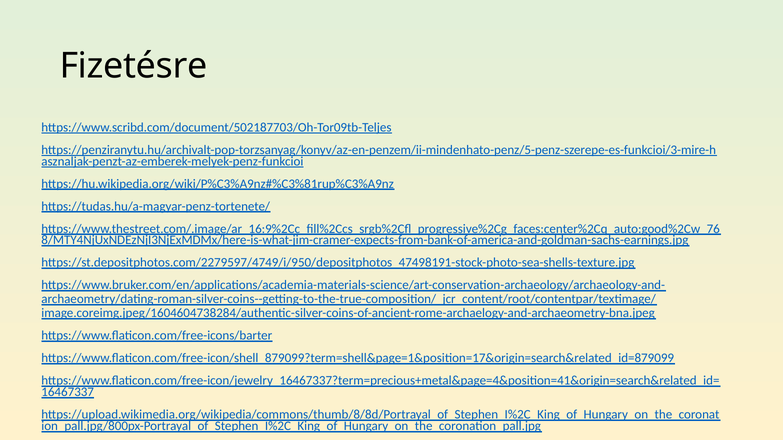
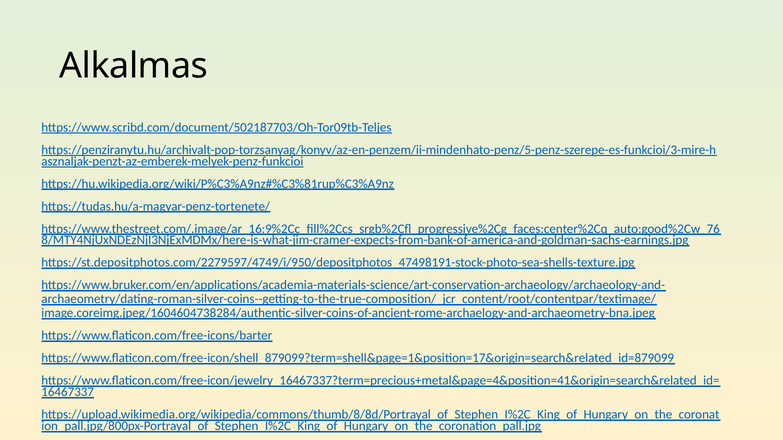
Fizetésre: Fizetésre -> Alkalmas
